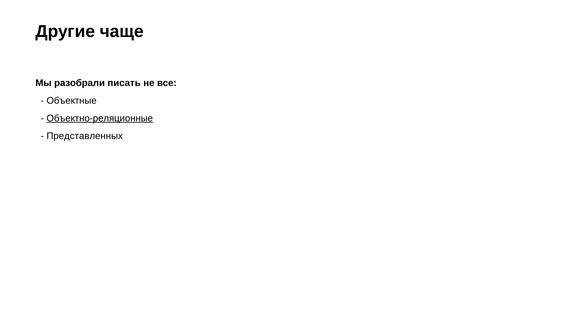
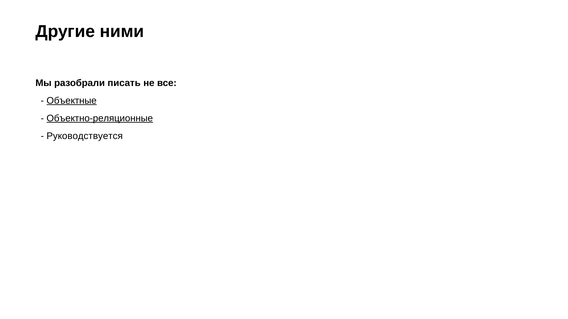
чаще: чаще -> ними
Объектные underline: none -> present
Представленных: Представленных -> Руководствуется
